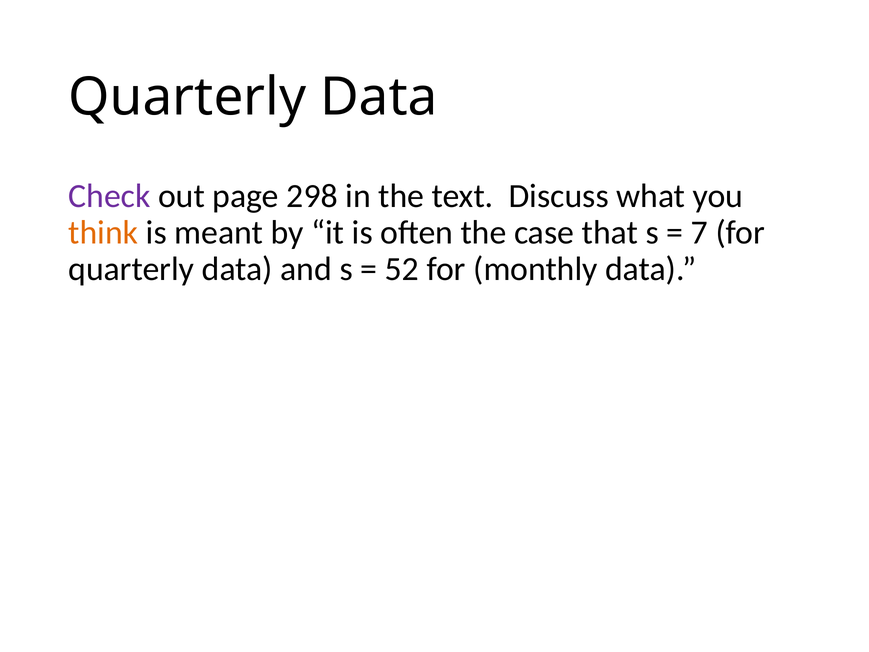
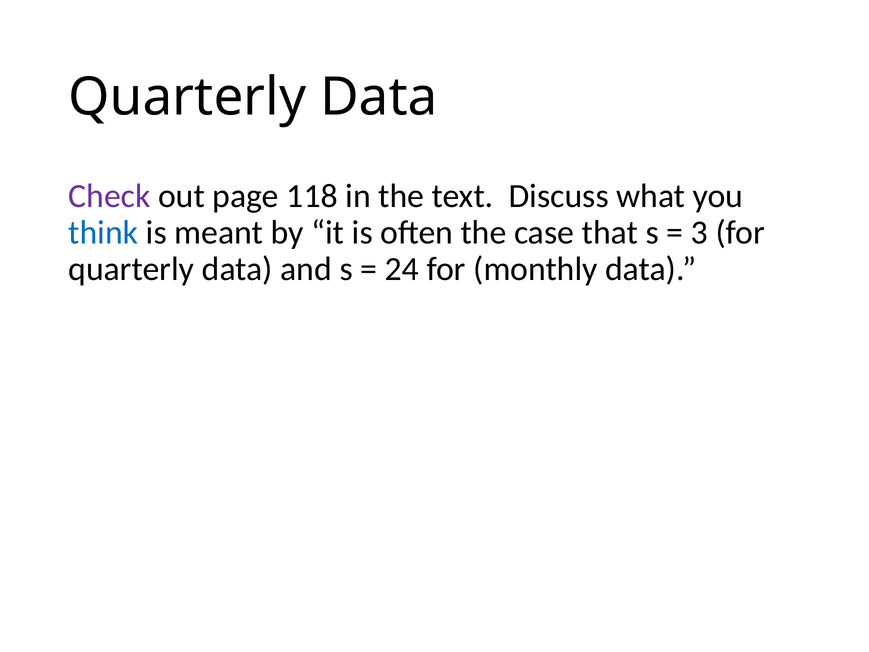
298: 298 -> 118
think colour: orange -> blue
7: 7 -> 3
52: 52 -> 24
